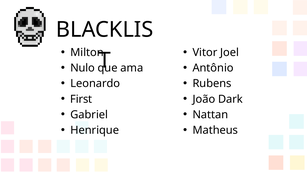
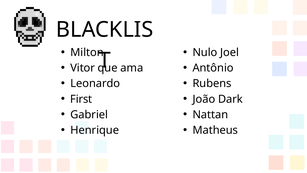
Vitor: Vitor -> Nulo
Nulo: Nulo -> Vitor
